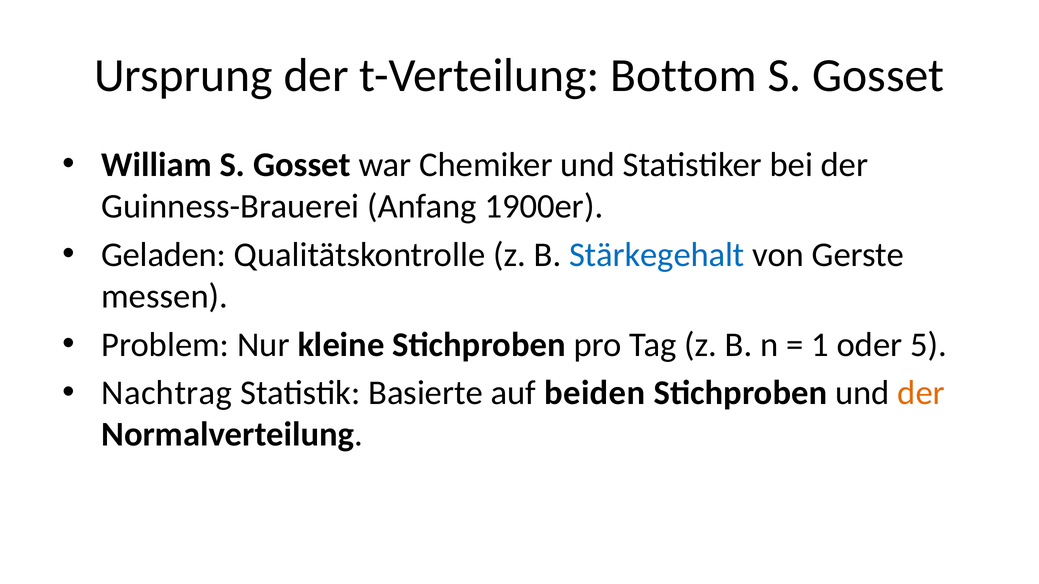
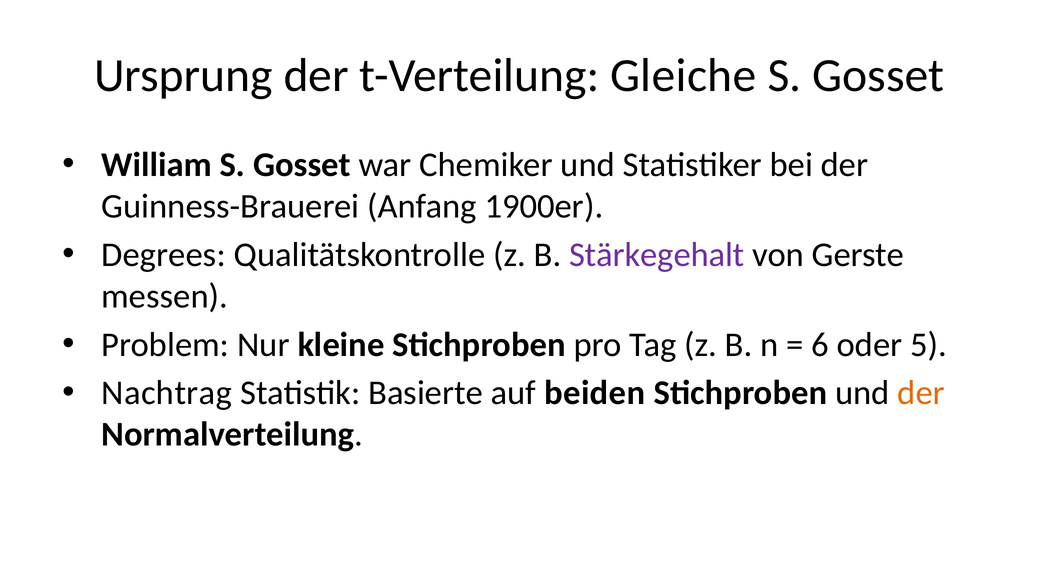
Bottom: Bottom -> Gleiche
Geladen: Geladen -> Degrees
Stärkegehalt colour: blue -> purple
1: 1 -> 6
